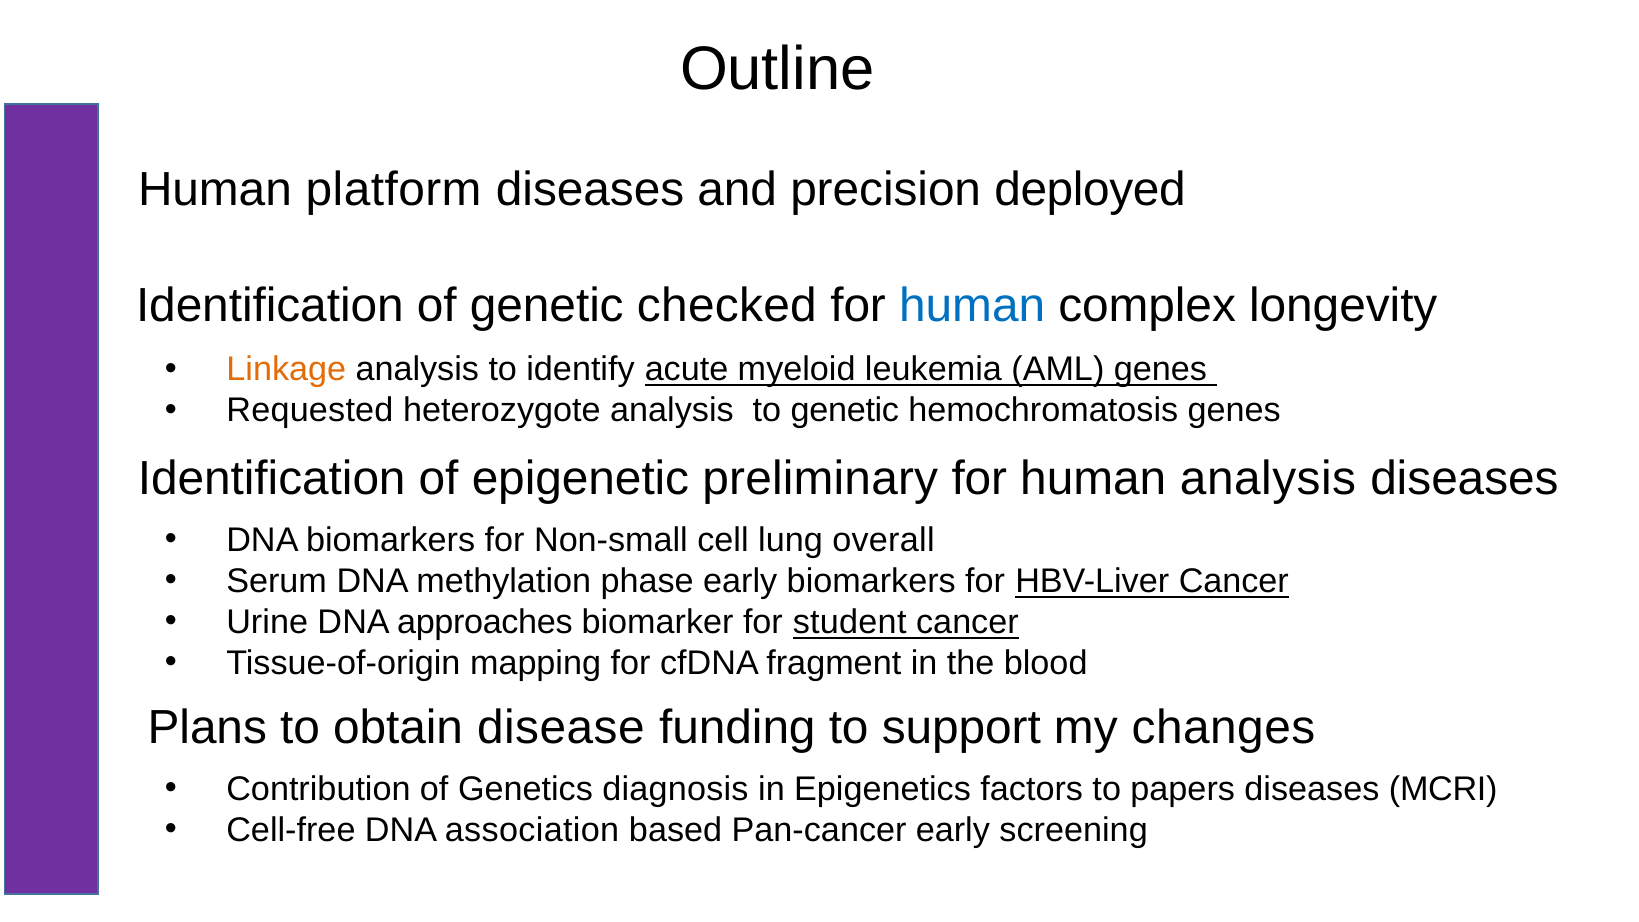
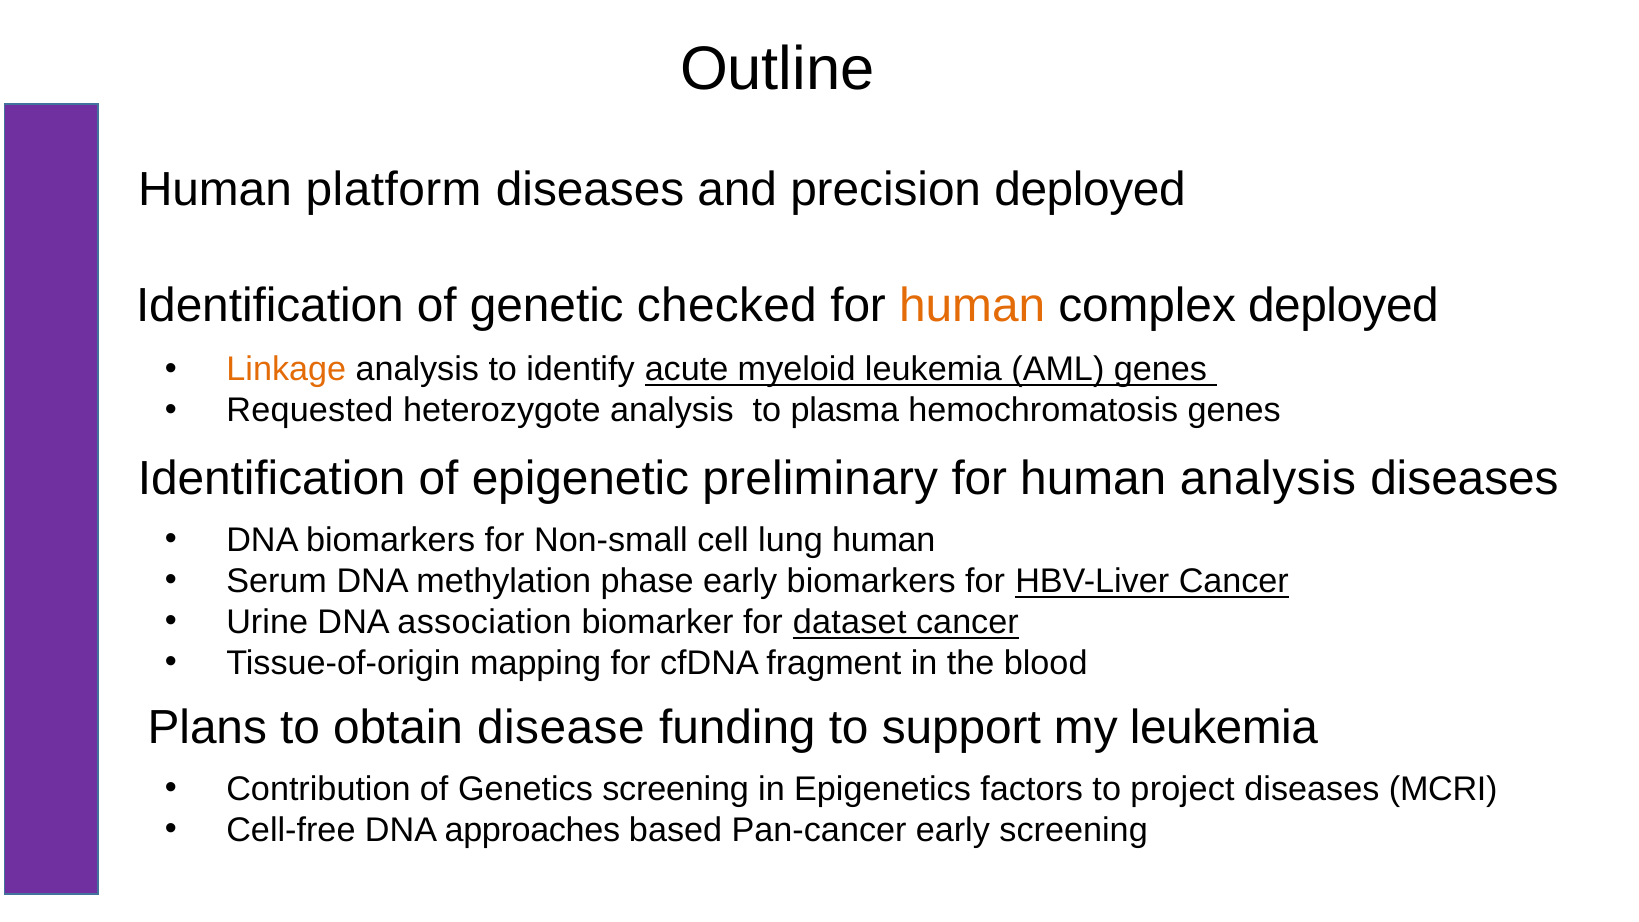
human at (972, 306) colour: blue -> orange
complex longevity: longevity -> deployed
to genetic: genetic -> plasma
lung overall: overall -> human
approaches: approaches -> association
student: student -> dataset
my changes: changes -> leukemia
Genetics diagnosis: diagnosis -> screening
papers: papers -> project
association: association -> approaches
